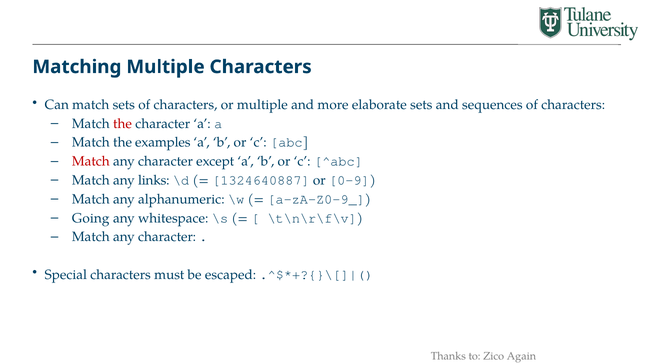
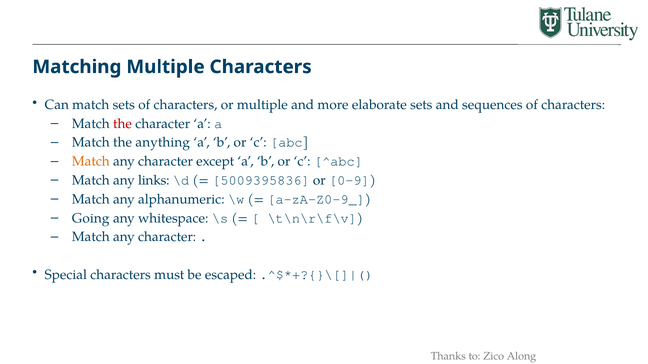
examples: examples -> anything
Match at (91, 162) colour: red -> orange
1324640887: 1324640887 -> 5009395836
Again: Again -> Along
